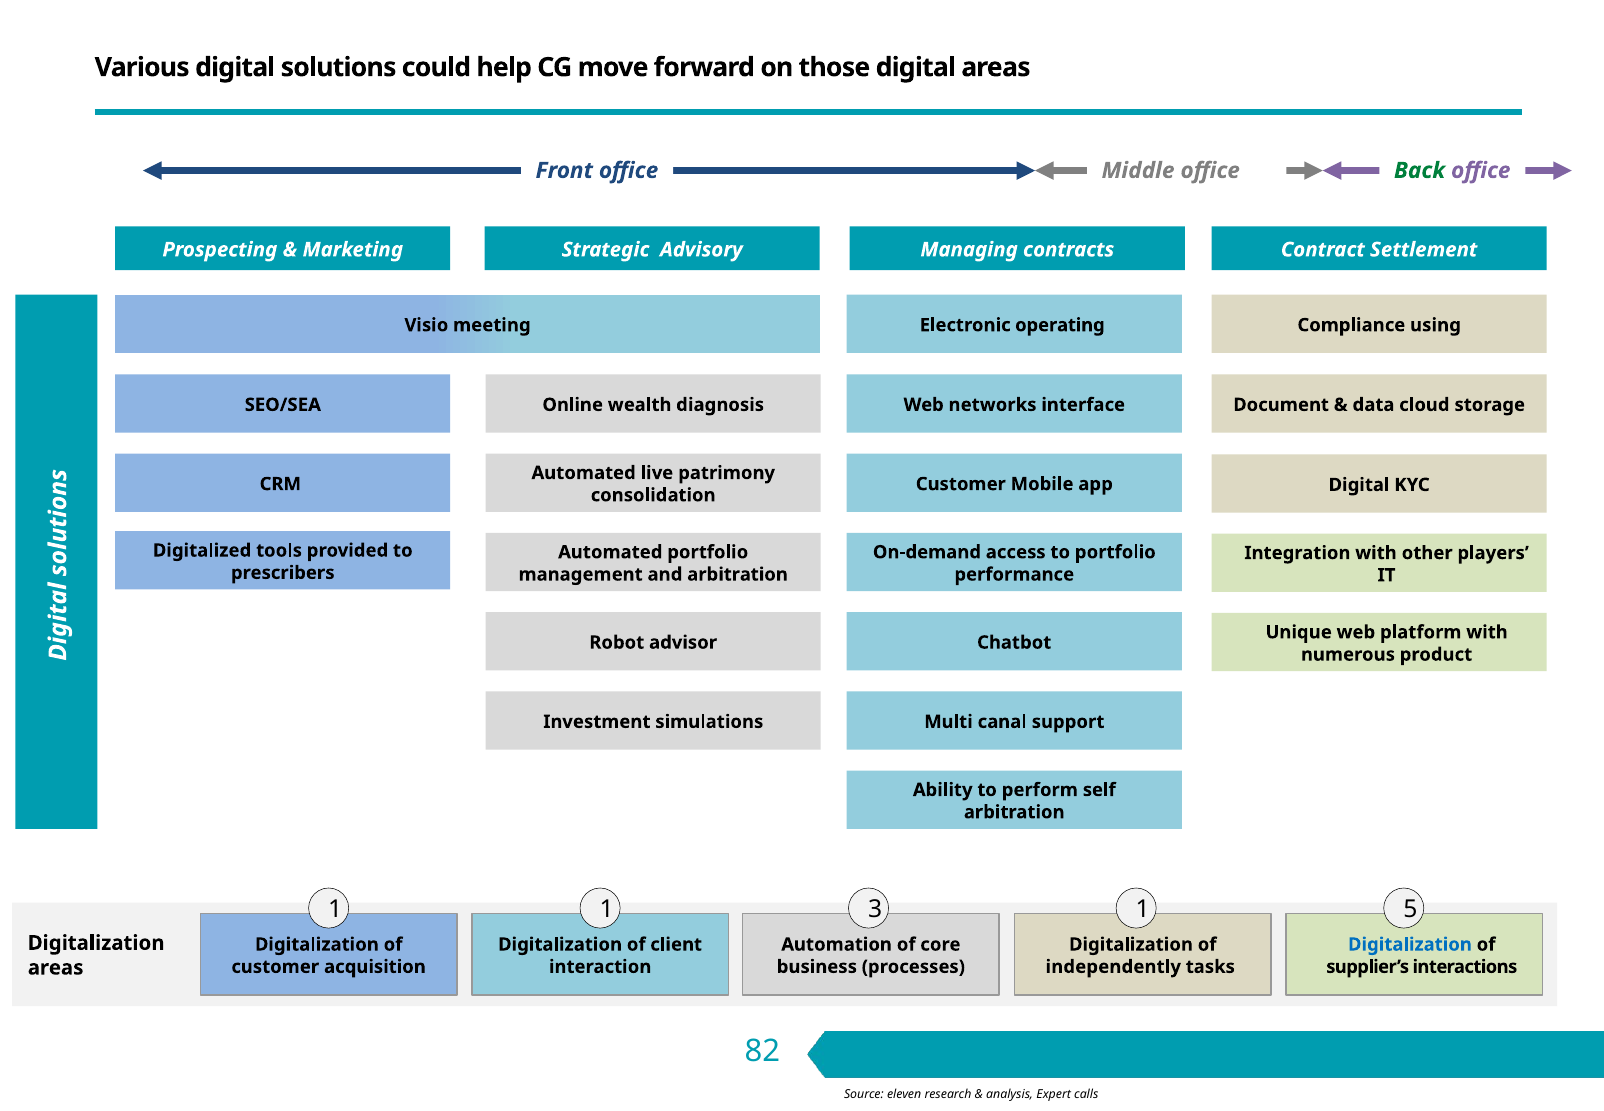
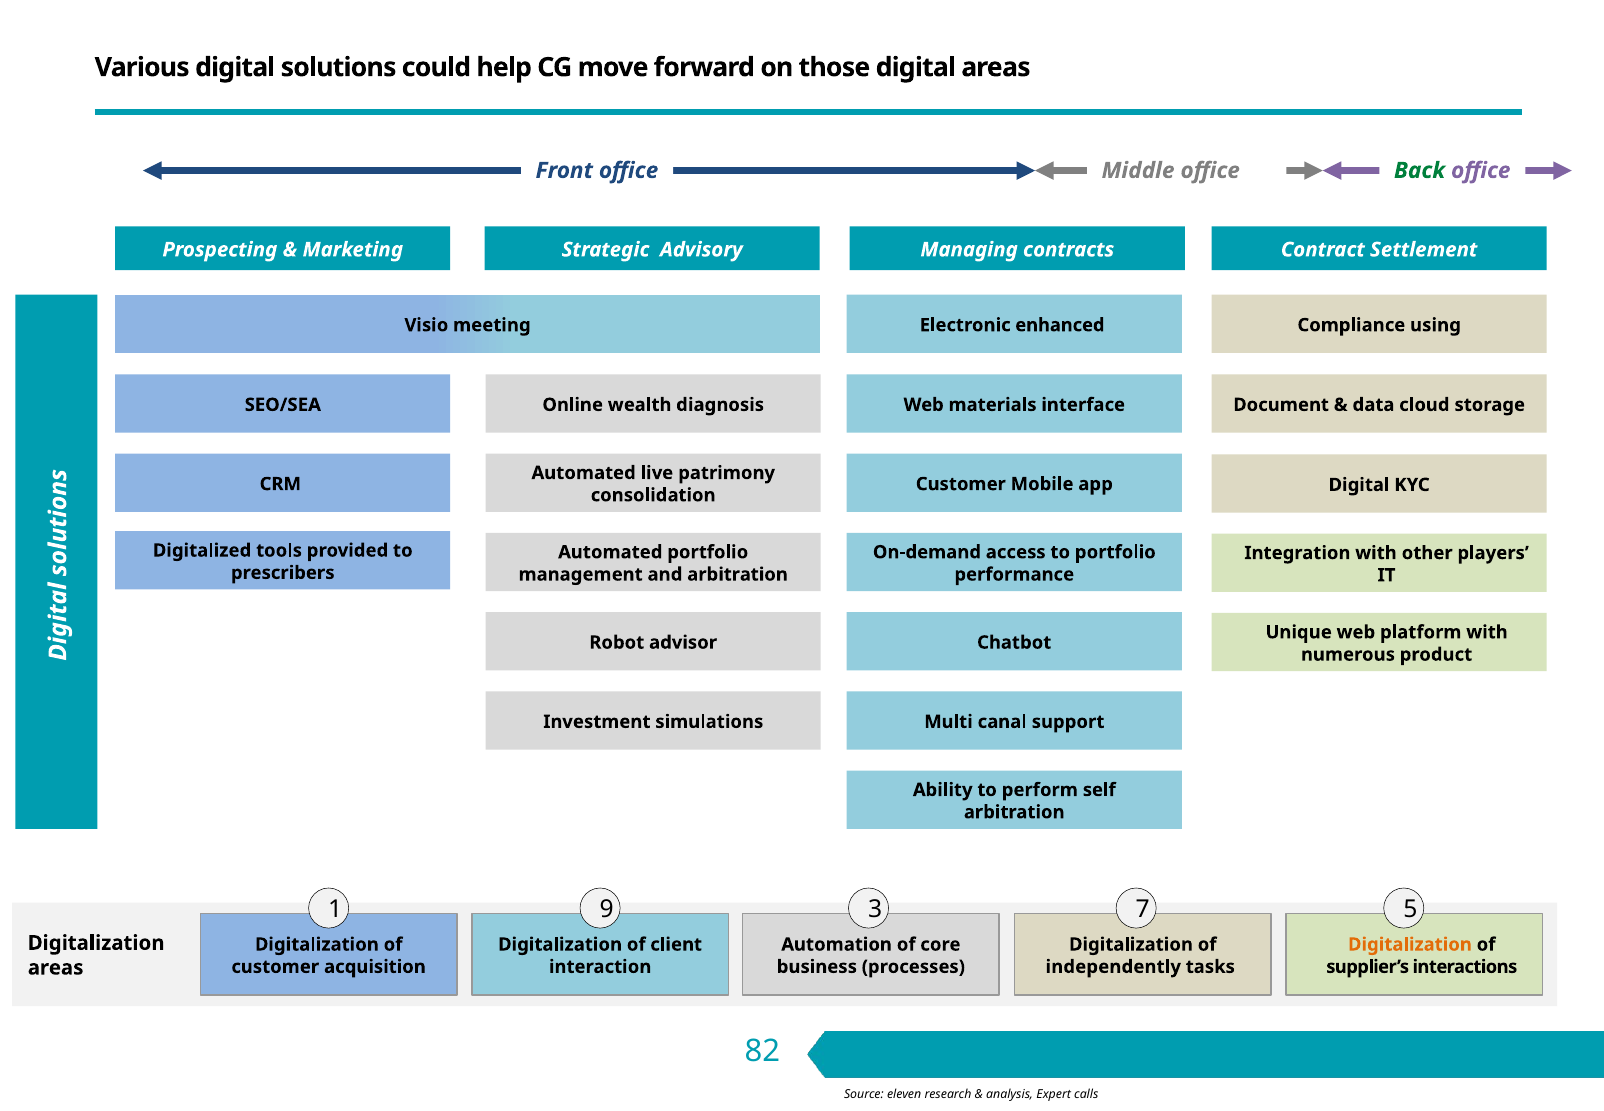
operating: operating -> enhanced
networks: networks -> materials
1 1: 1 -> 9
3 1: 1 -> 7
Digitalization at (1410, 944) colour: blue -> orange
